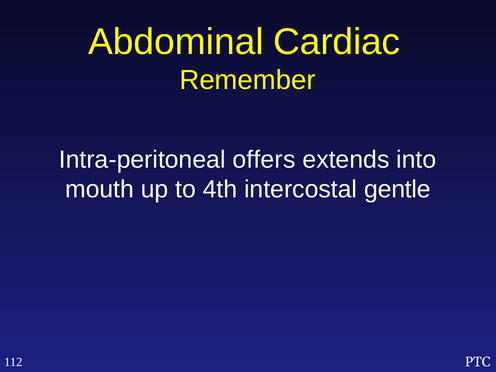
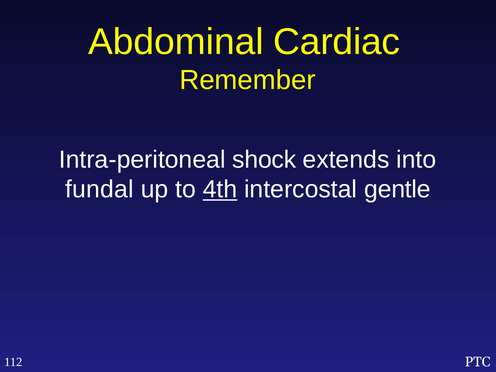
offers: offers -> shock
mouth: mouth -> fundal
4th underline: none -> present
